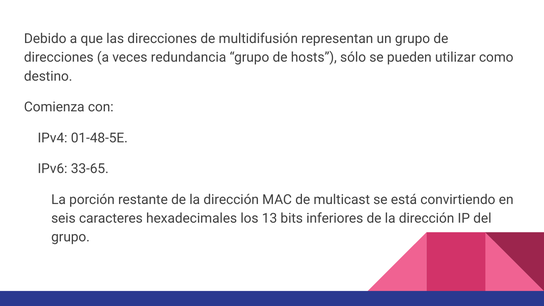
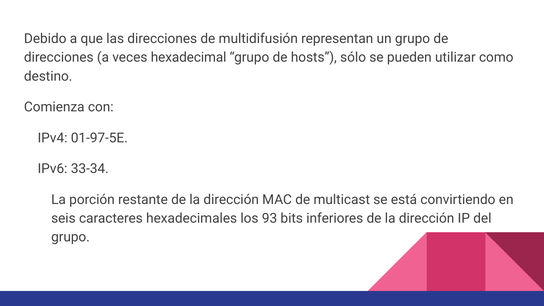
redundancia: redundancia -> hexadecimal
01-48-5E: 01-48-5E -> 01-97-5E
33-65: 33-65 -> 33-34
13: 13 -> 93
